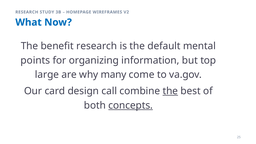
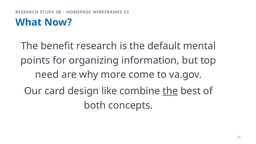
large: large -> need
many: many -> more
call: call -> like
concepts underline: present -> none
